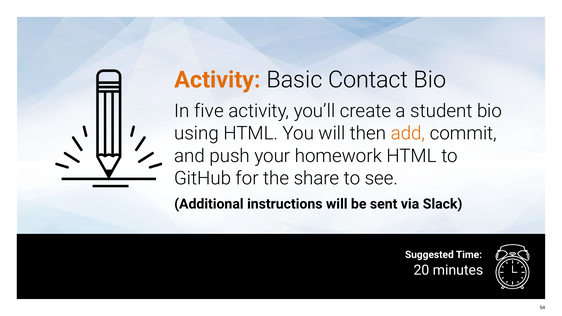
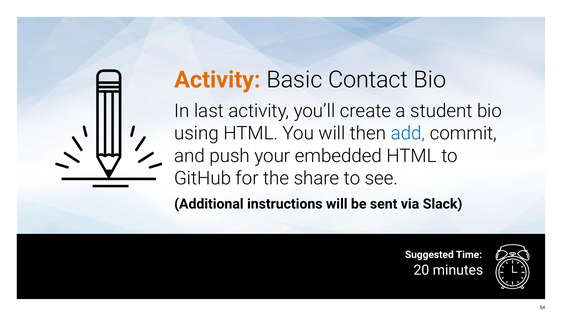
five: five -> last
add colour: orange -> blue
homework: homework -> embedded
